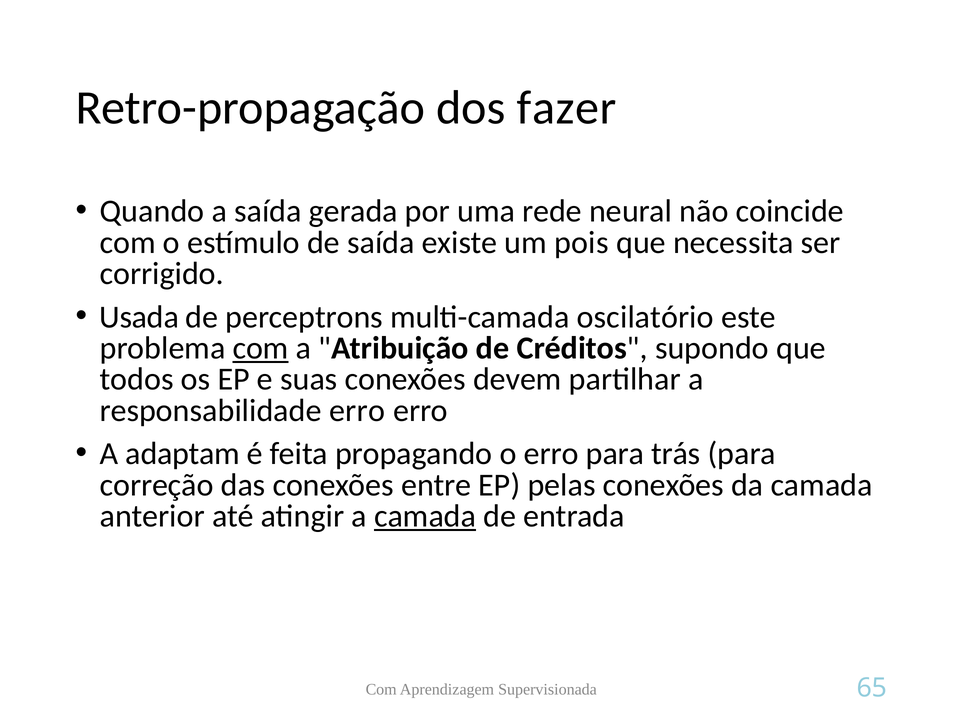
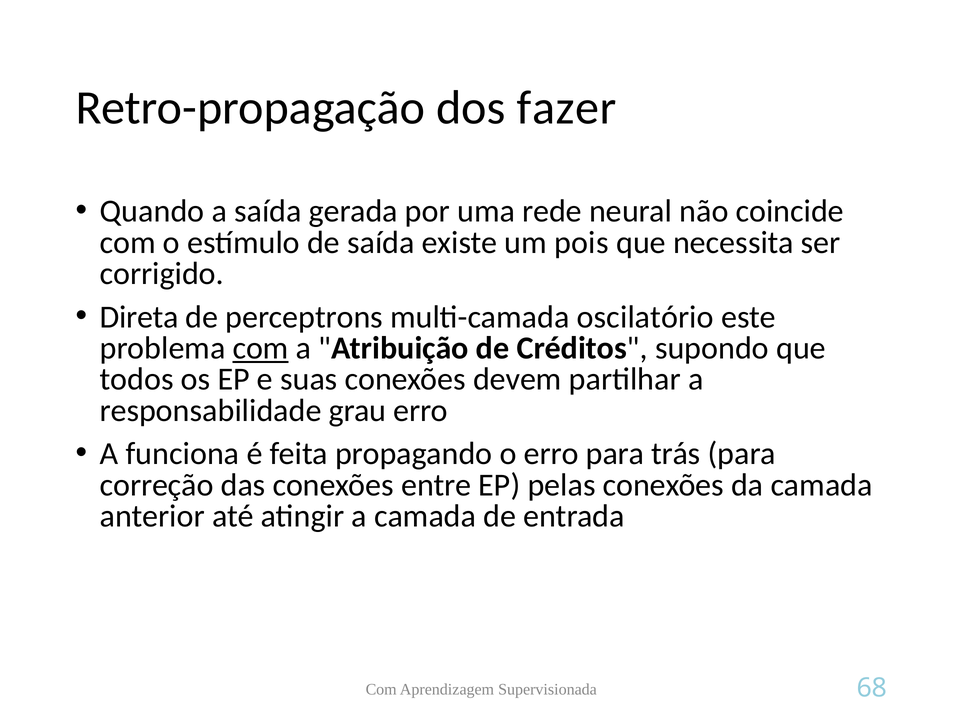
Usada: Usada -> Direta
responsabilidade erro: erro -> grau
adaptam: adaptam -> funciona
camada at (425, 516) underline: present -> none
65: 65 -> 68
